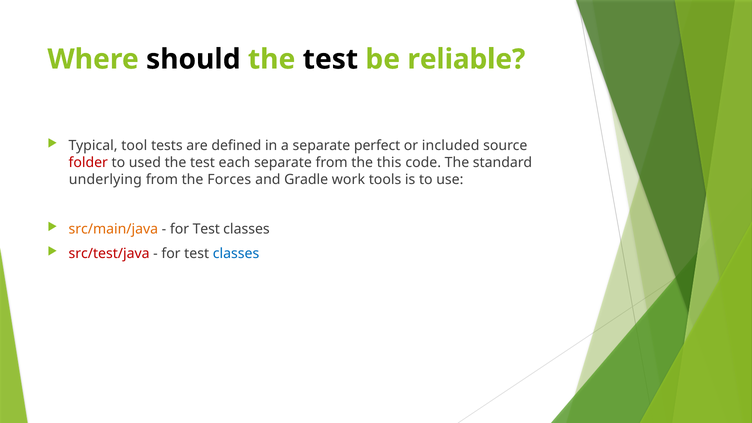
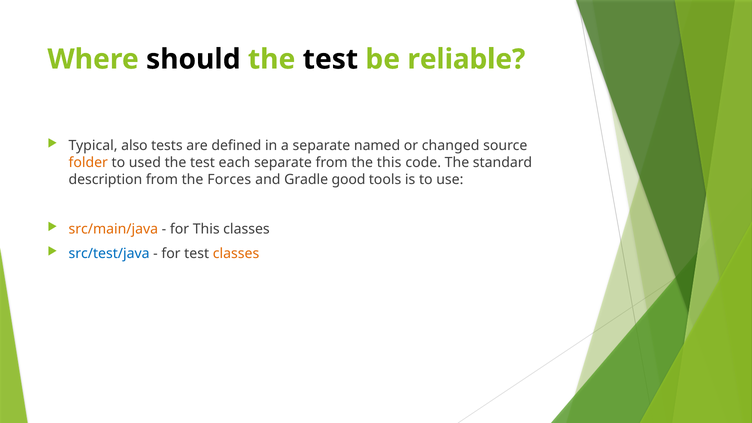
tool: tool -> also
perfect: perfect -> named
included: included -> changed
folder colour: red -> orange
underlying: underlying -> description
work: work -> good
Test at (206, 229): Test -> This
src/test/java colour: red -> blue
classes at (236, 254) colour: blue -> orange
